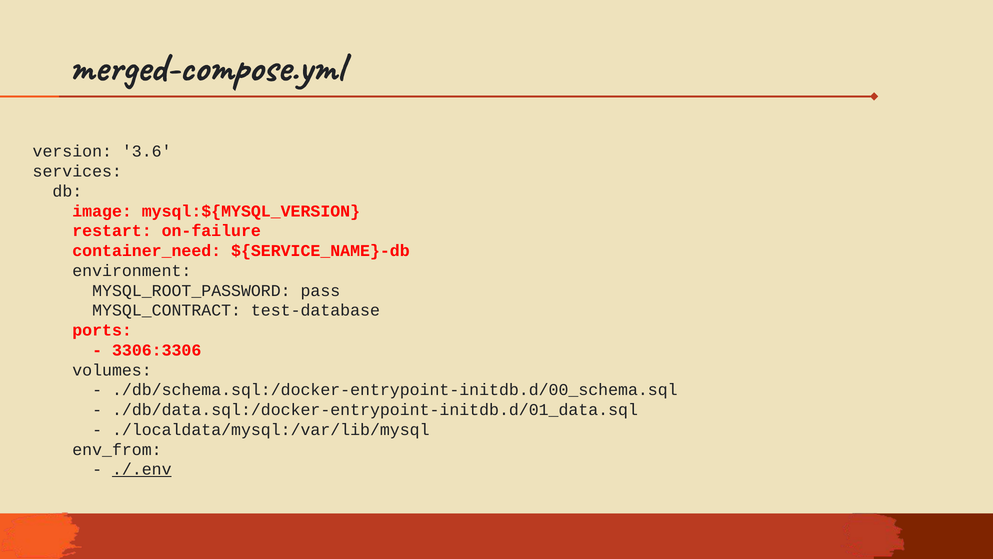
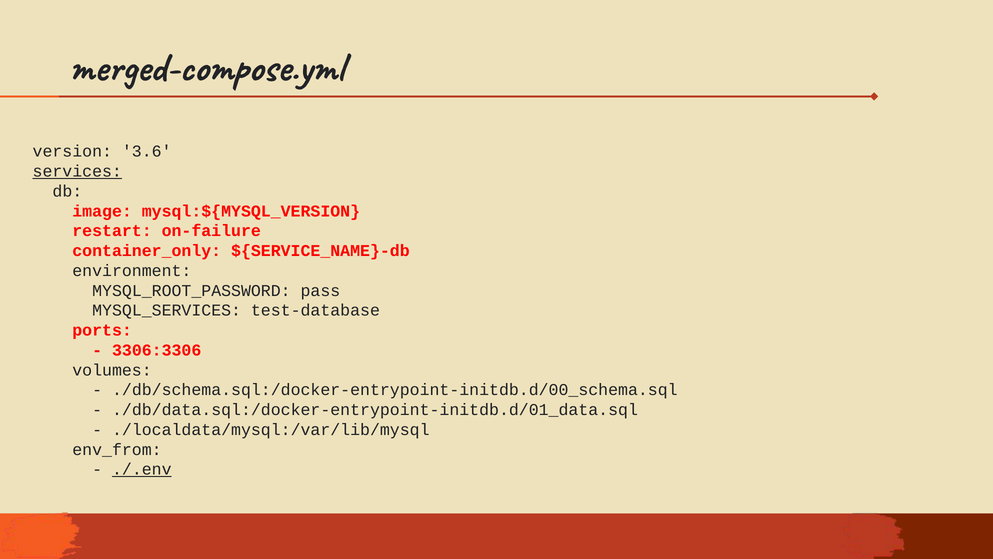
services underline: none -> present
container_need: container_need -> container_only
MYSQL_CONTRACT: MYSQL_CONTRACT -> MYSQL_SERVICES
